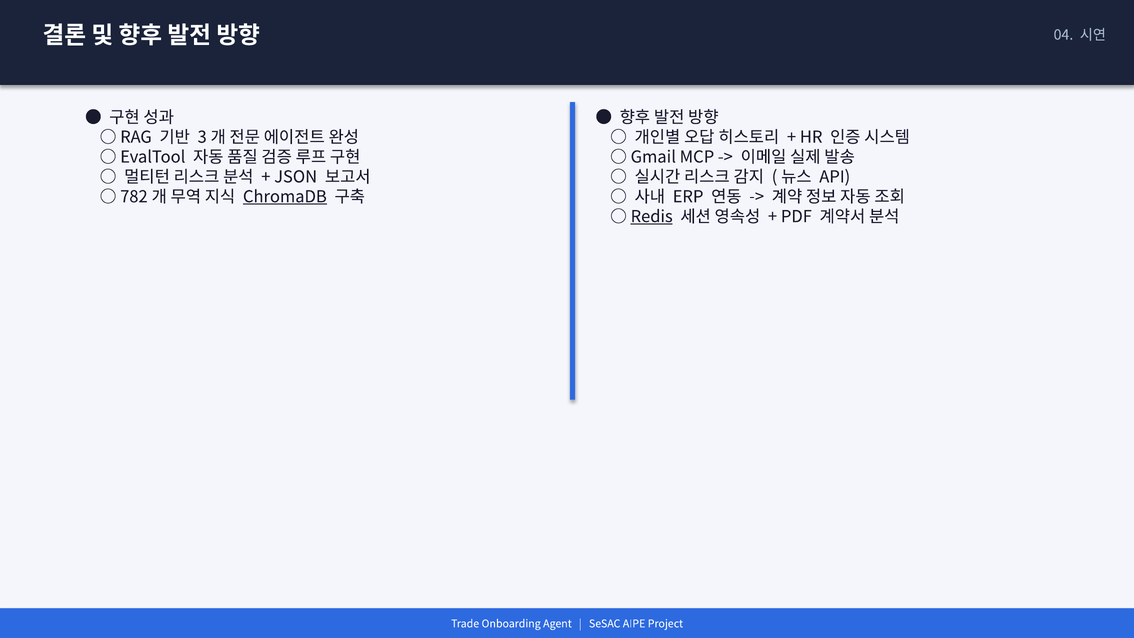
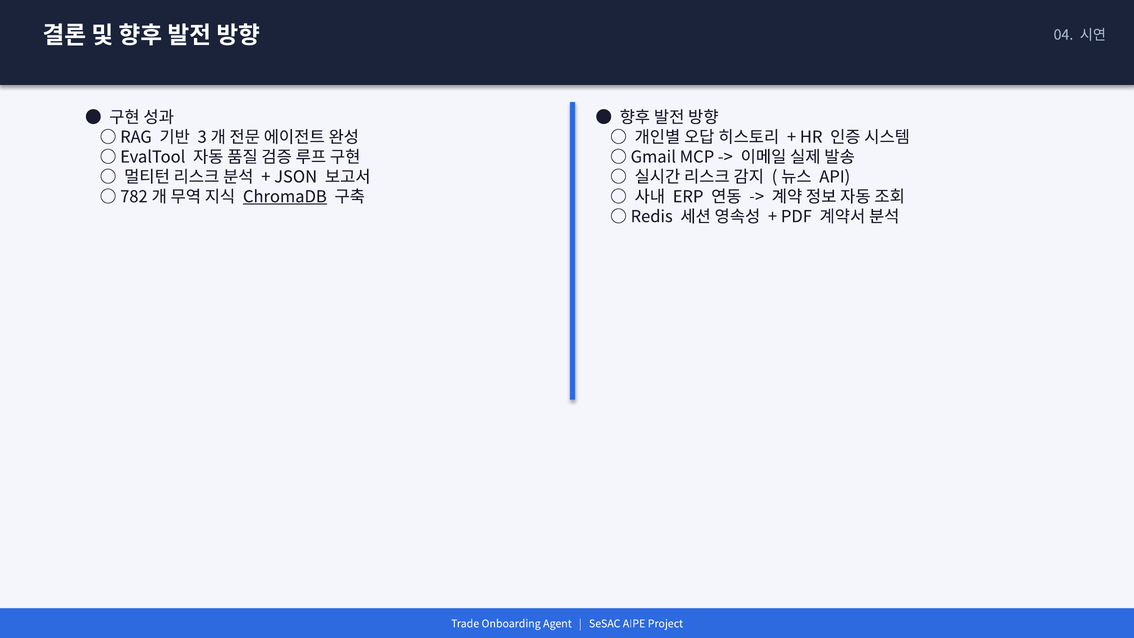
Redis underline: present -> none
